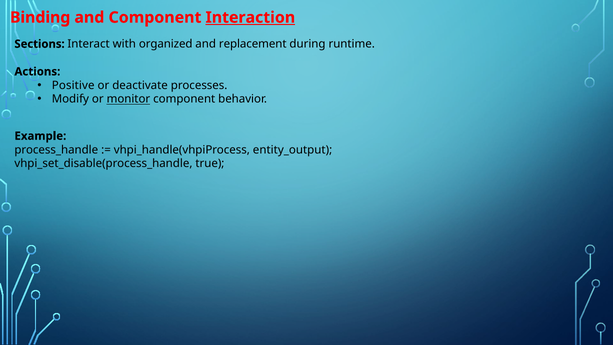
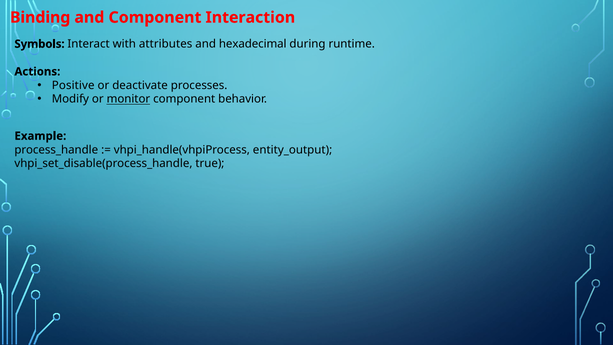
Interaction underline: present -> none
Sections: Sections -> Symbols
organized: organized -> attributes
replacement: replacement -> hexadecimal
